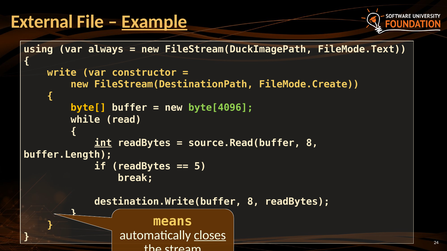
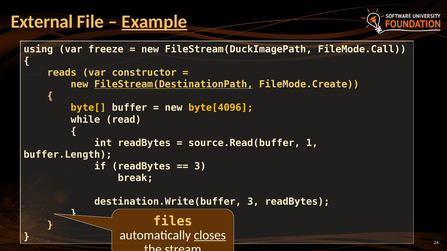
always: always -> freeze
FileMode.Text: FileMode.Text -> FileMode.Call
write: write -> reads
FileStream(DestinationPath underline: none -> present
byte[4096 colour: light green -> yellow
int underline: present -> none
source.Read(buffer 8: 8 -> 1
5 at (200, 167): 5 -> 3
destination.Write(buffer 8: 8 -> 3
means: means -> files
